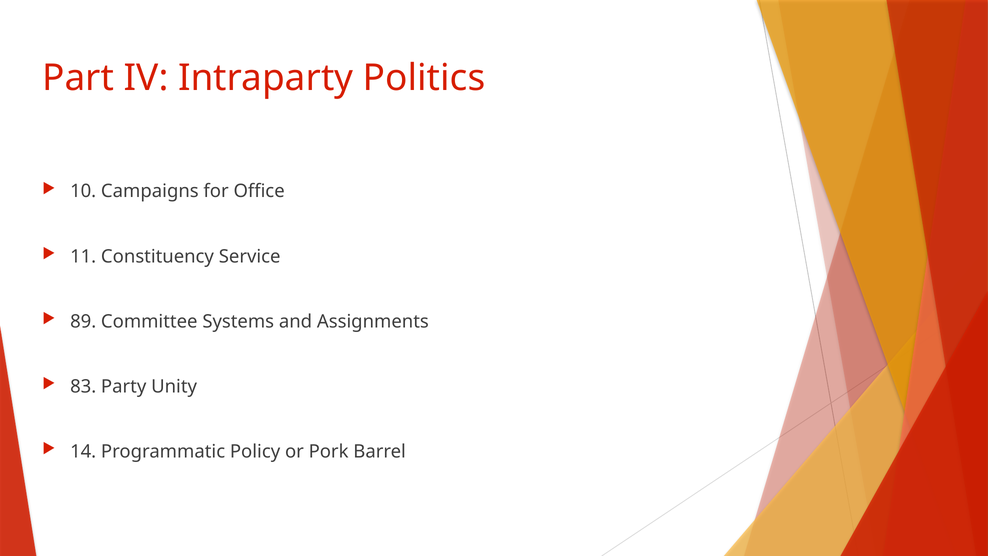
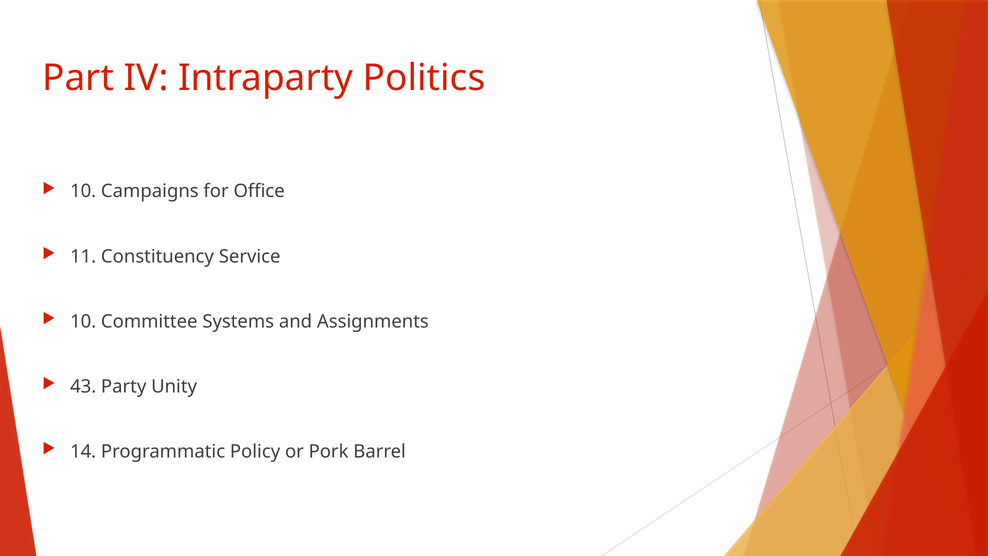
89 at (83, 321): 89 -> 10
83: 83 -> 43
